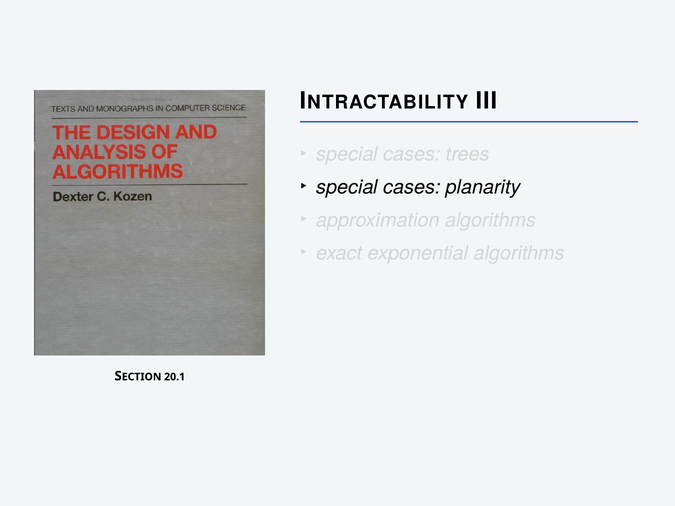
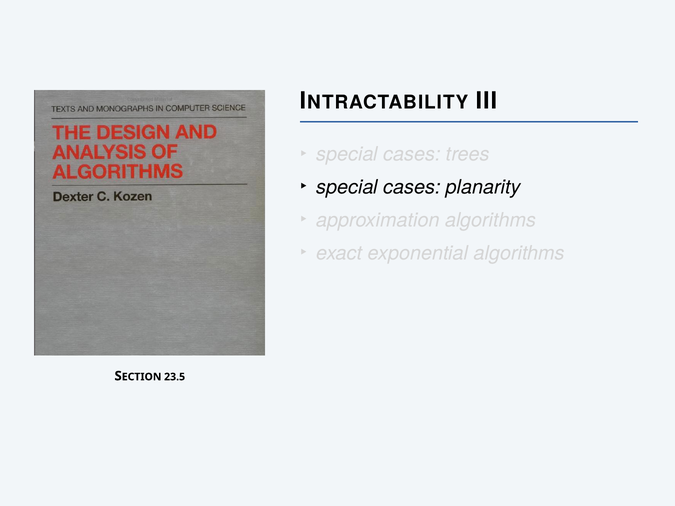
20.1: 20.1 -> 23.5
